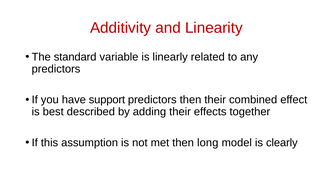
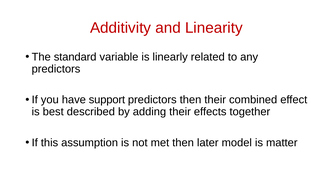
long: long -> later
clearly: clearly -> matter
